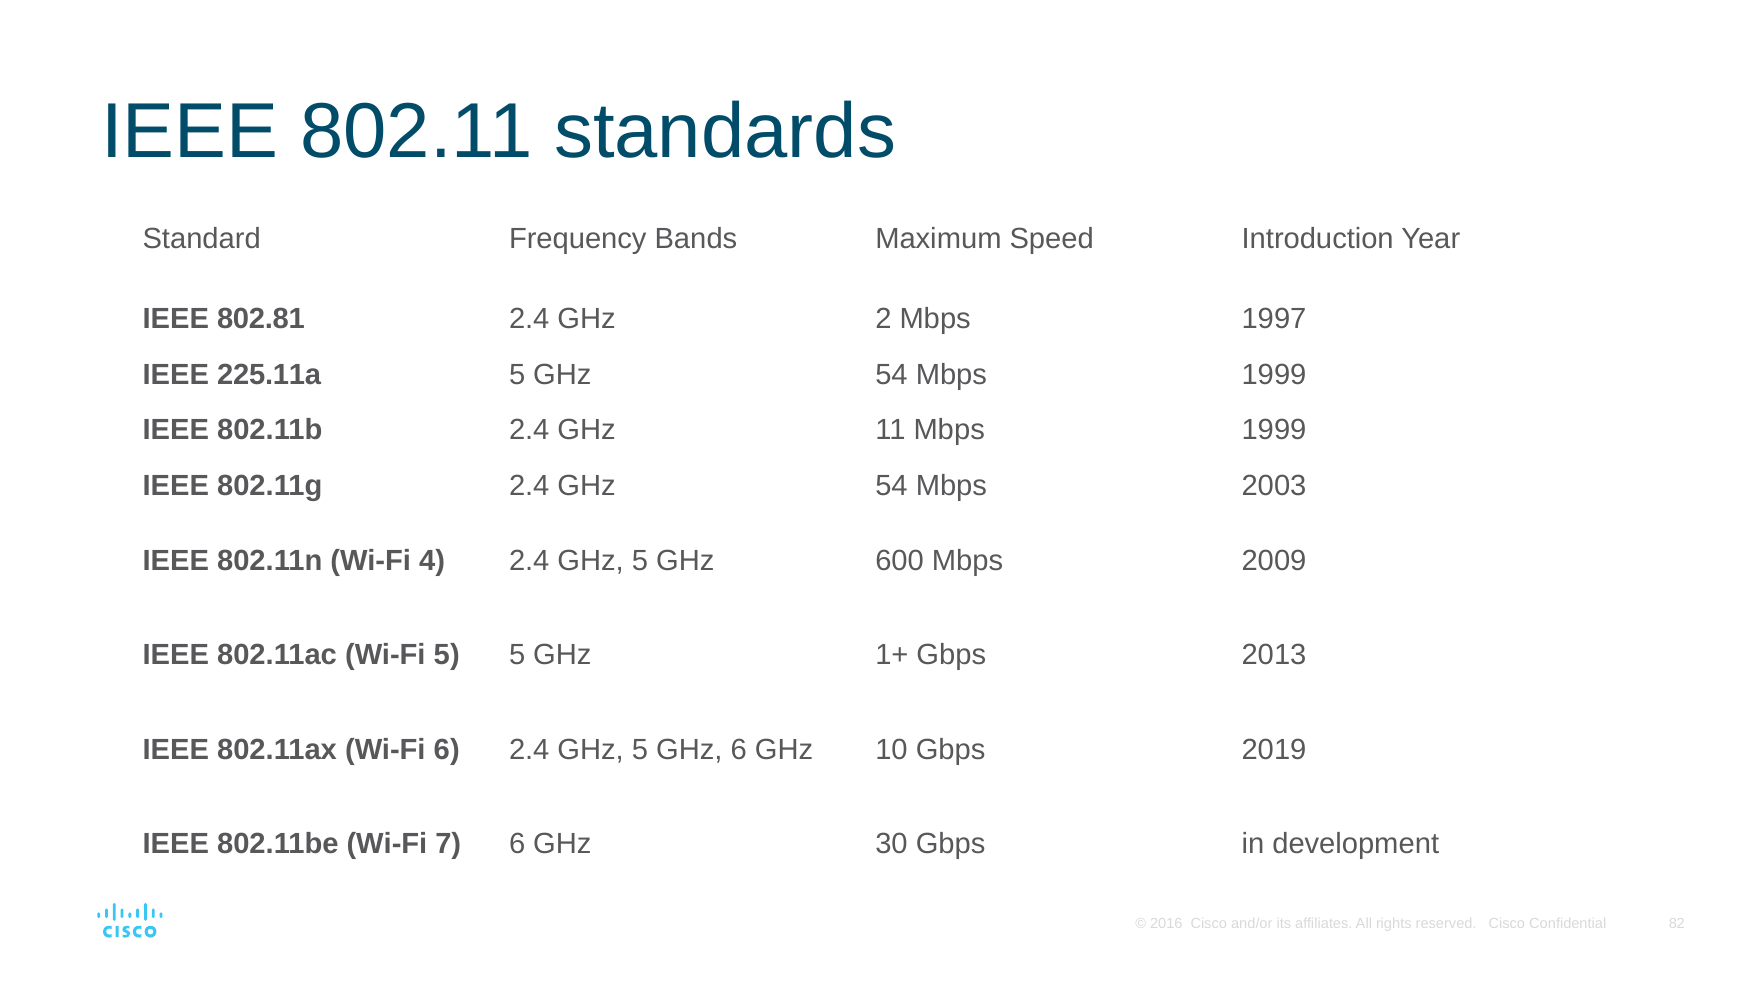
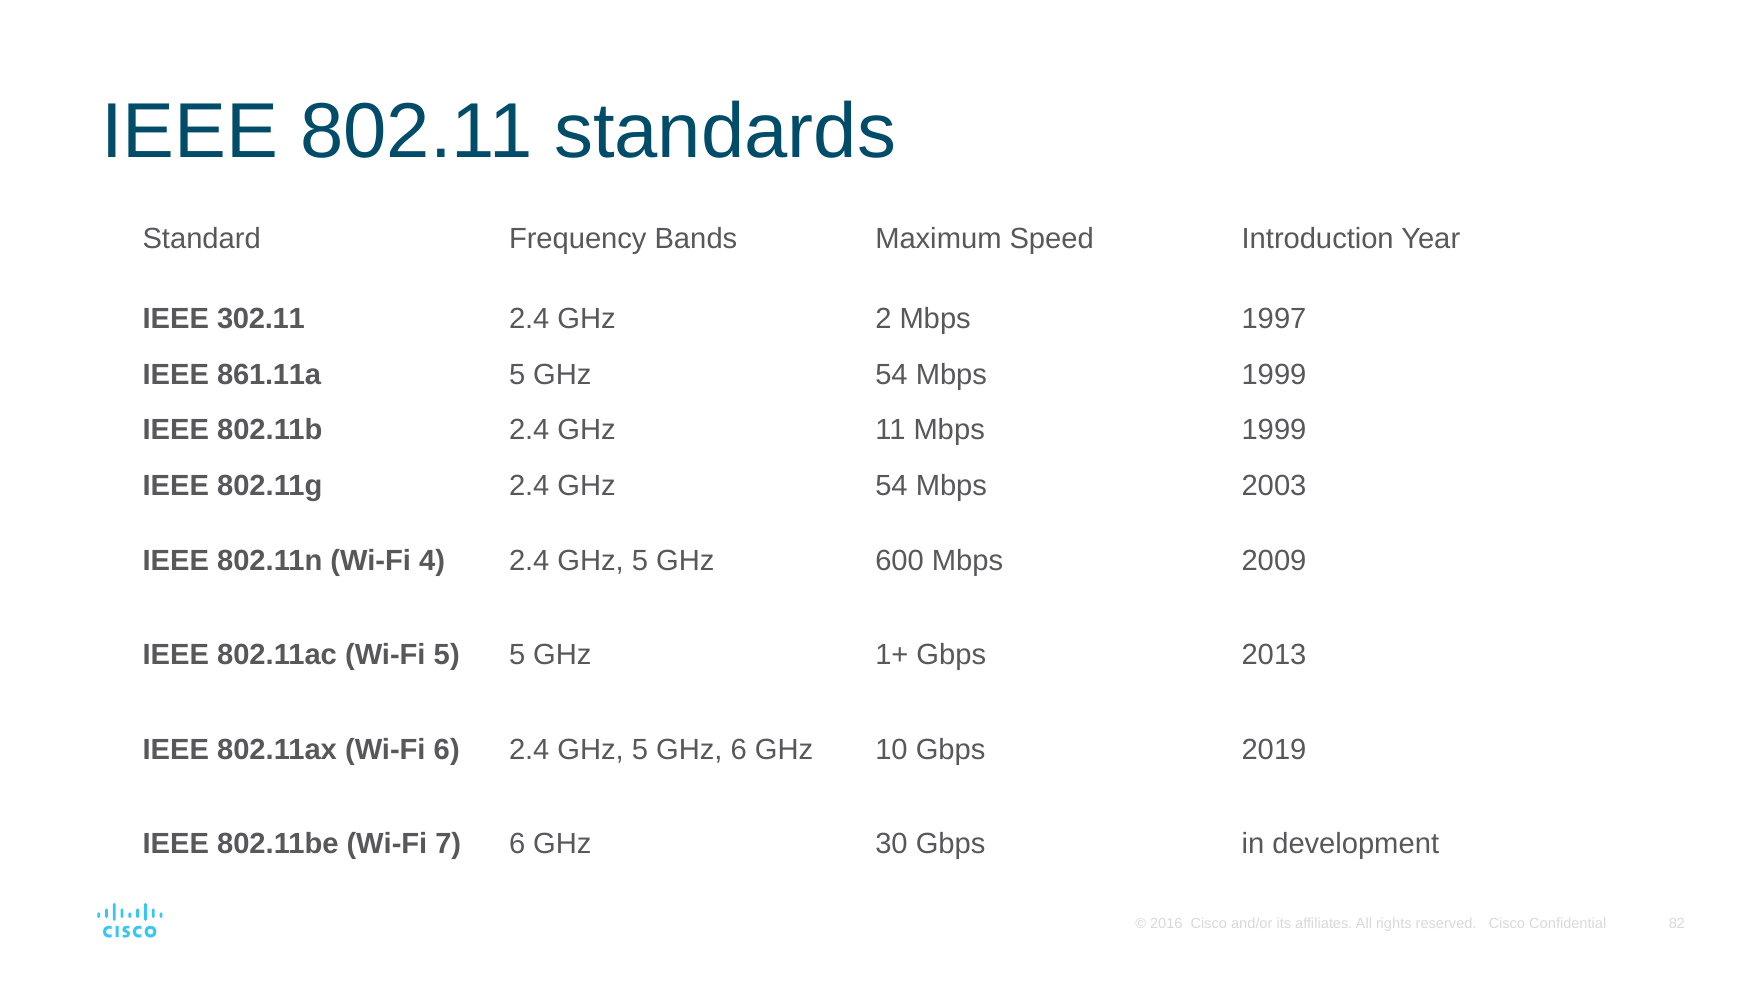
802.81: 802.81 -> 302.11
225.11a: 225.11a -> 861.11a
